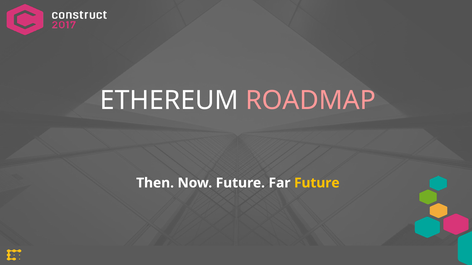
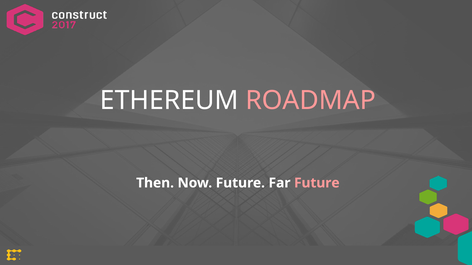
Future at (317, 183) colour: yellow -> pink
